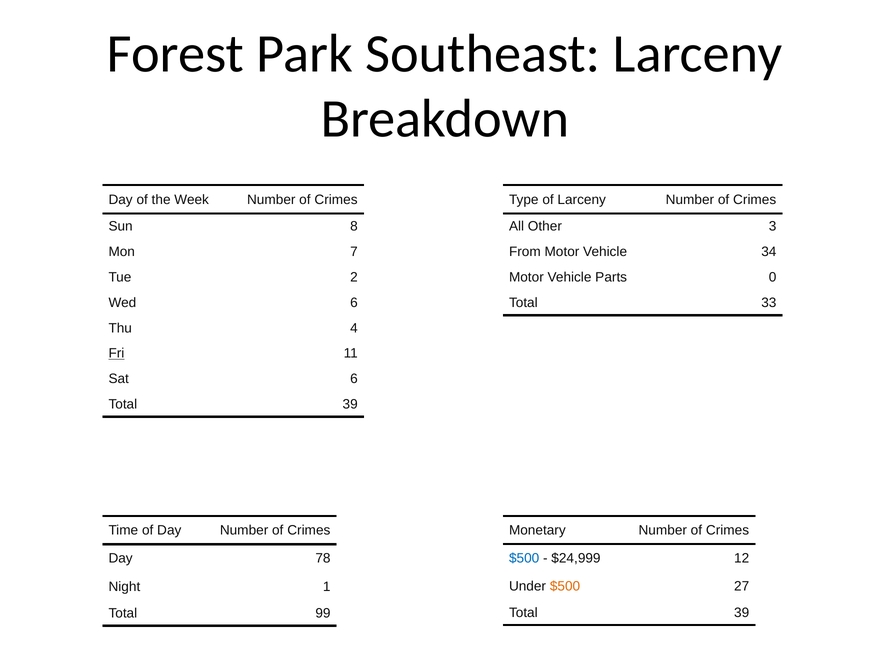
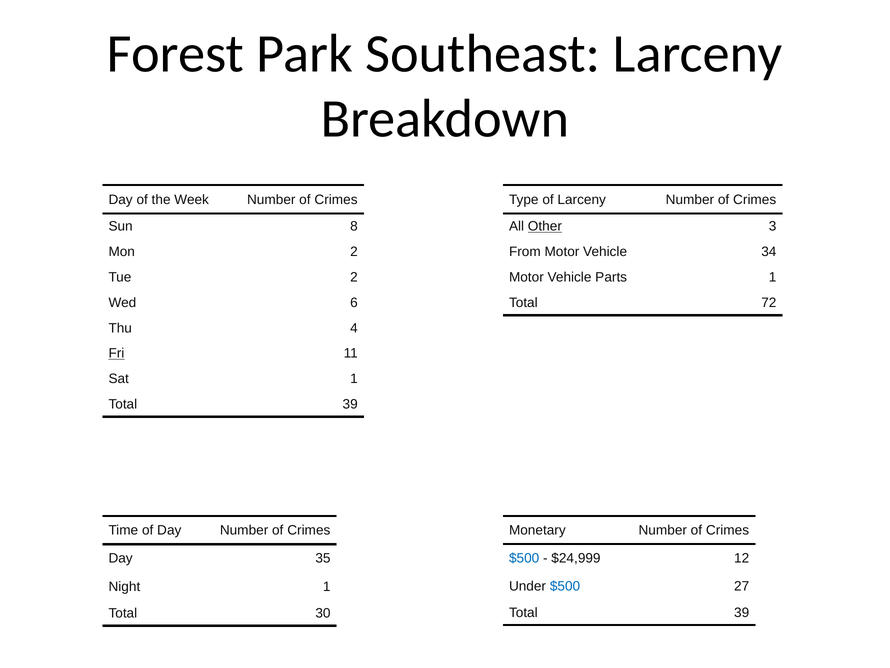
Other underline: none -> present
Mon 7: 7 -> 2
Parts 0: 0 -> 1
33: 33 -> 72
Sat 6: 6 -> 1
78: 78 -> 35
$500 at (565, 586) colour: orange -> blue
99: 99 -> 30
